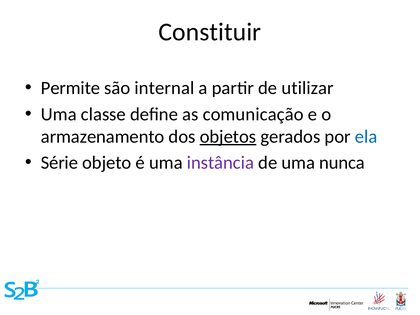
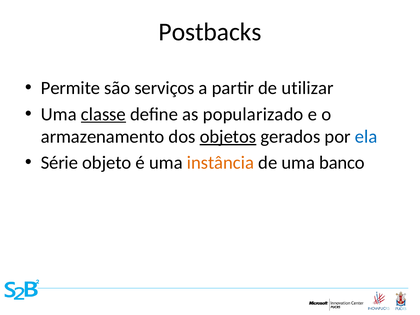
Constituir: Constituir -> Postbacks
internal: internal -> serviços
classe underline: none -> present
comunicação: comunicação -> popularizado
instância colour: purple -> orange
nunca: nunca -> banco
